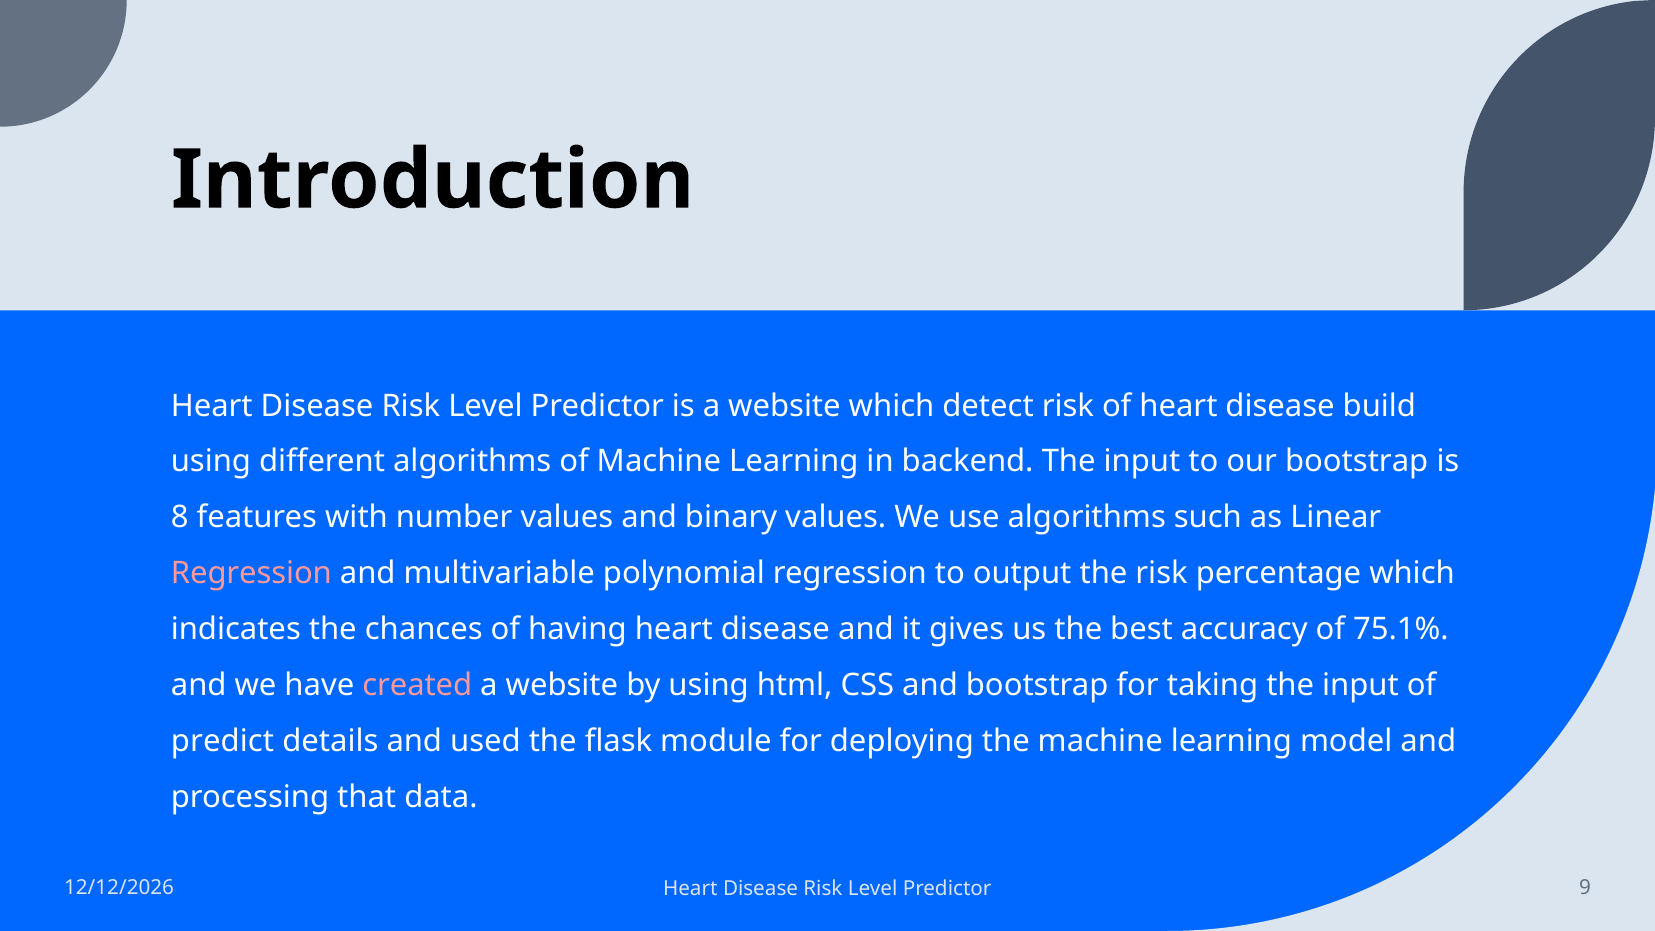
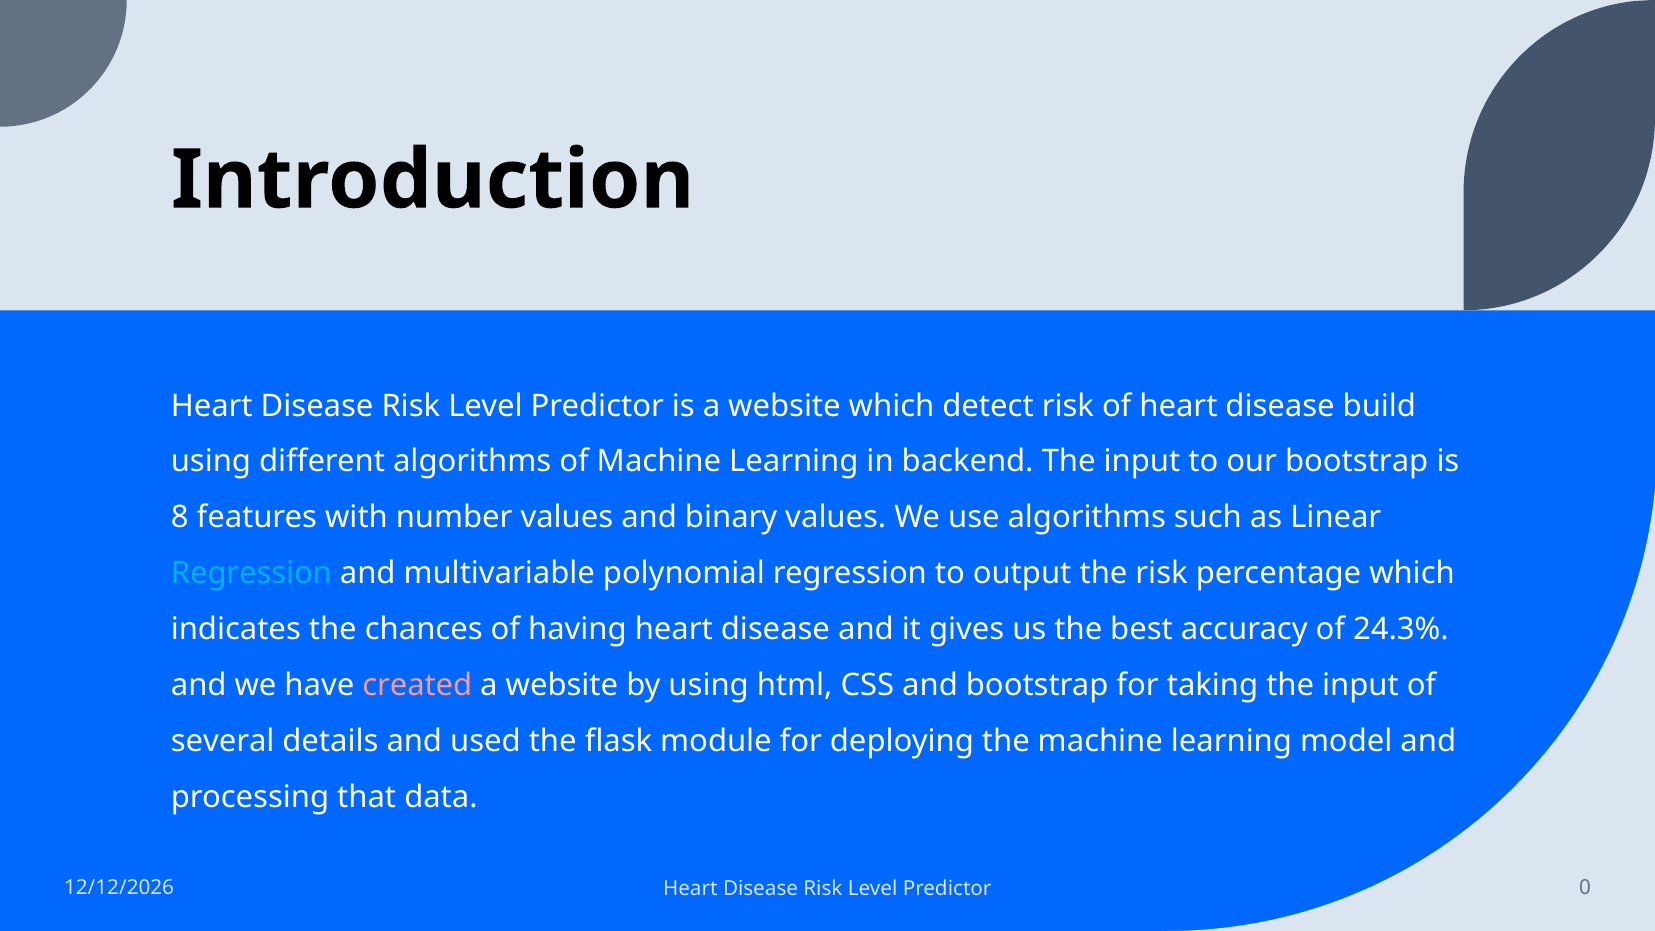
Regression at (251, 573) colour: pink -> light blue
75.1%: 75.1% -> 24.3%
predict: predict -> several
9: 9 -> 0
